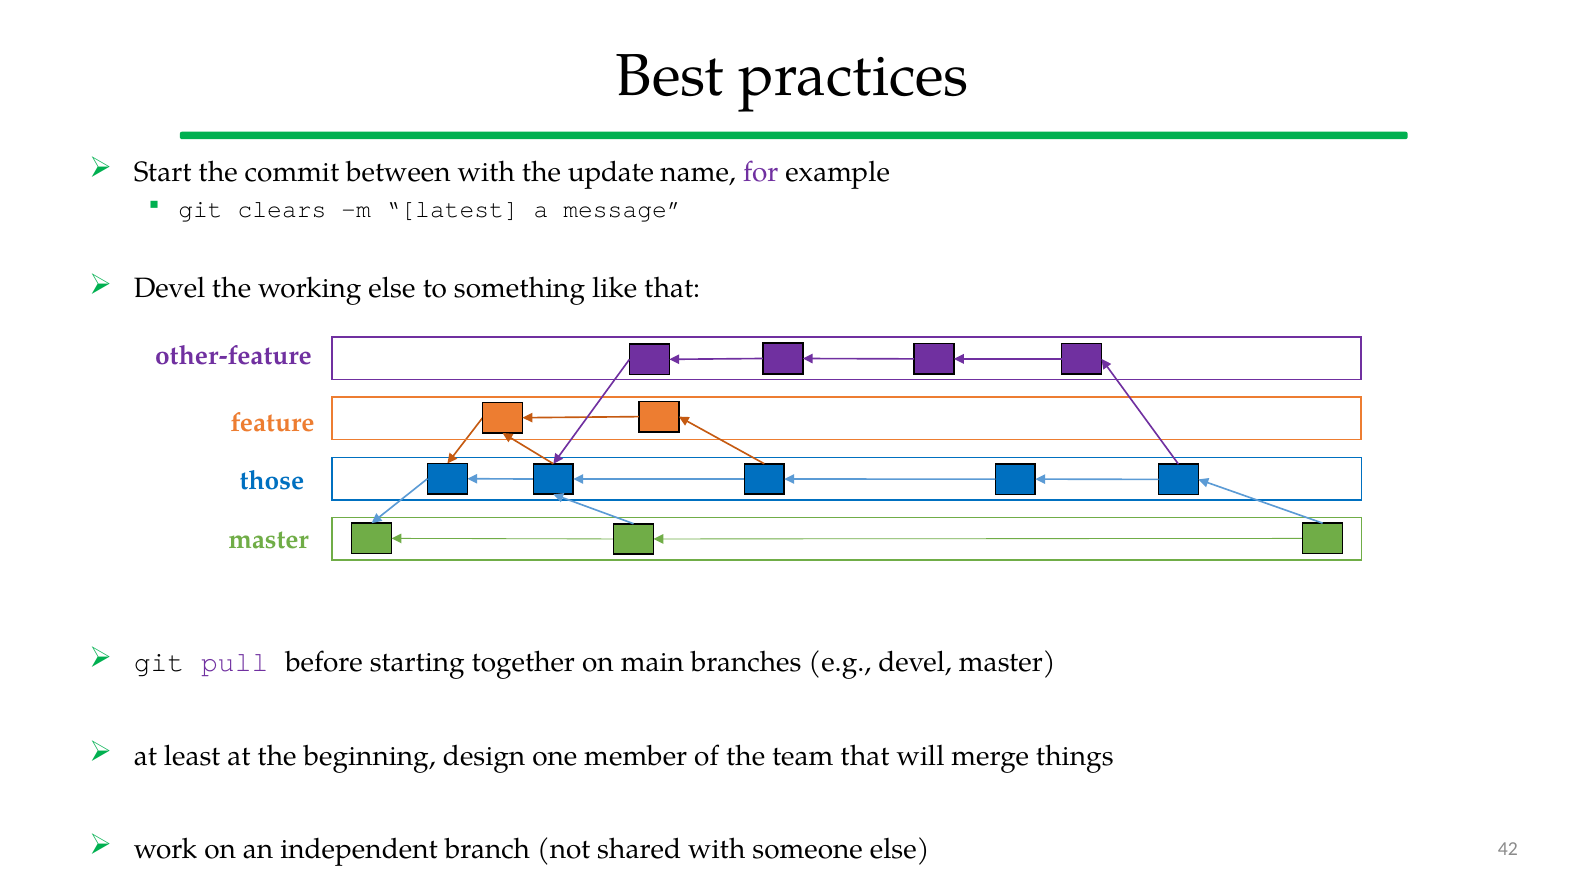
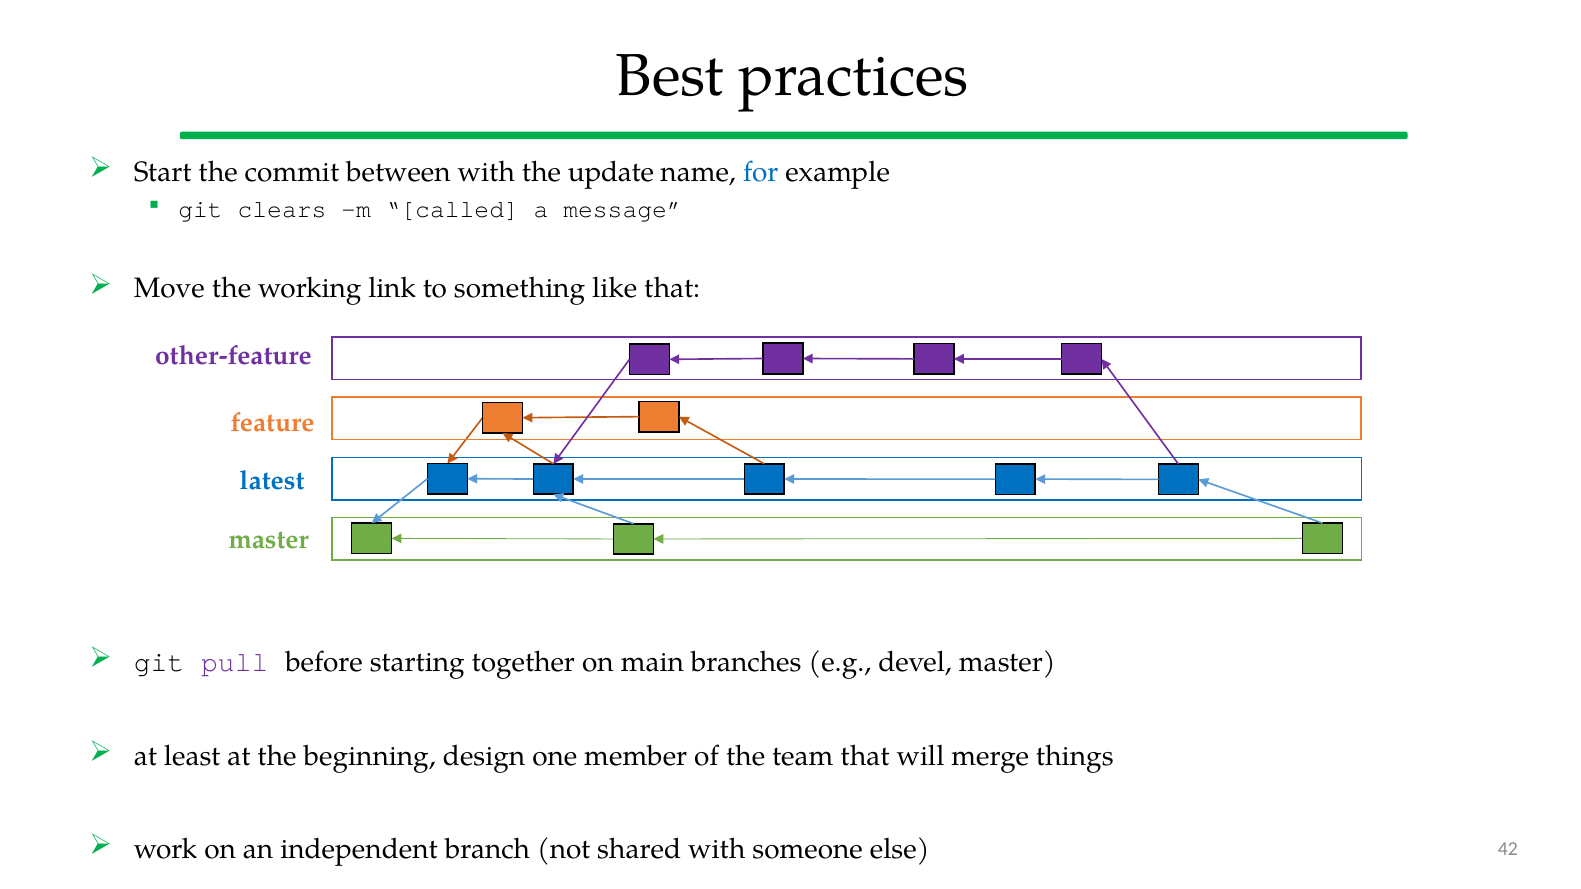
for colour: purple -> blue
latest: latest -> called
Devel at (170, 289): Devel -> Move
working else: else -> link
those: those -> latest
